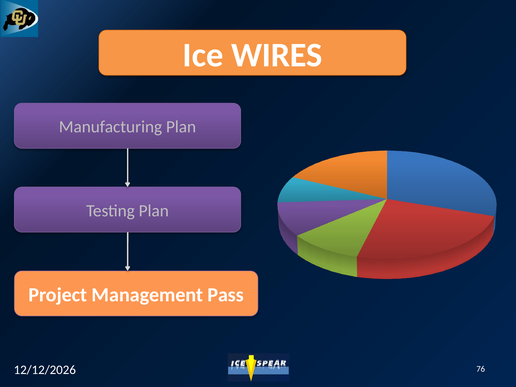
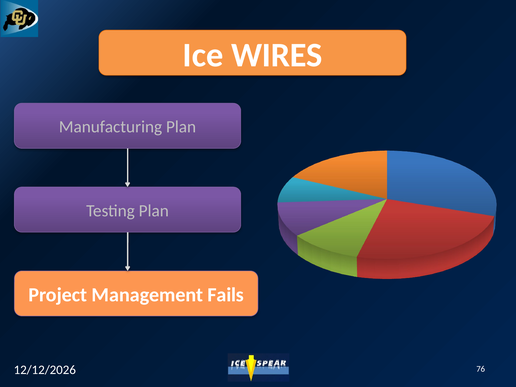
Pass: Pass -> Fails
